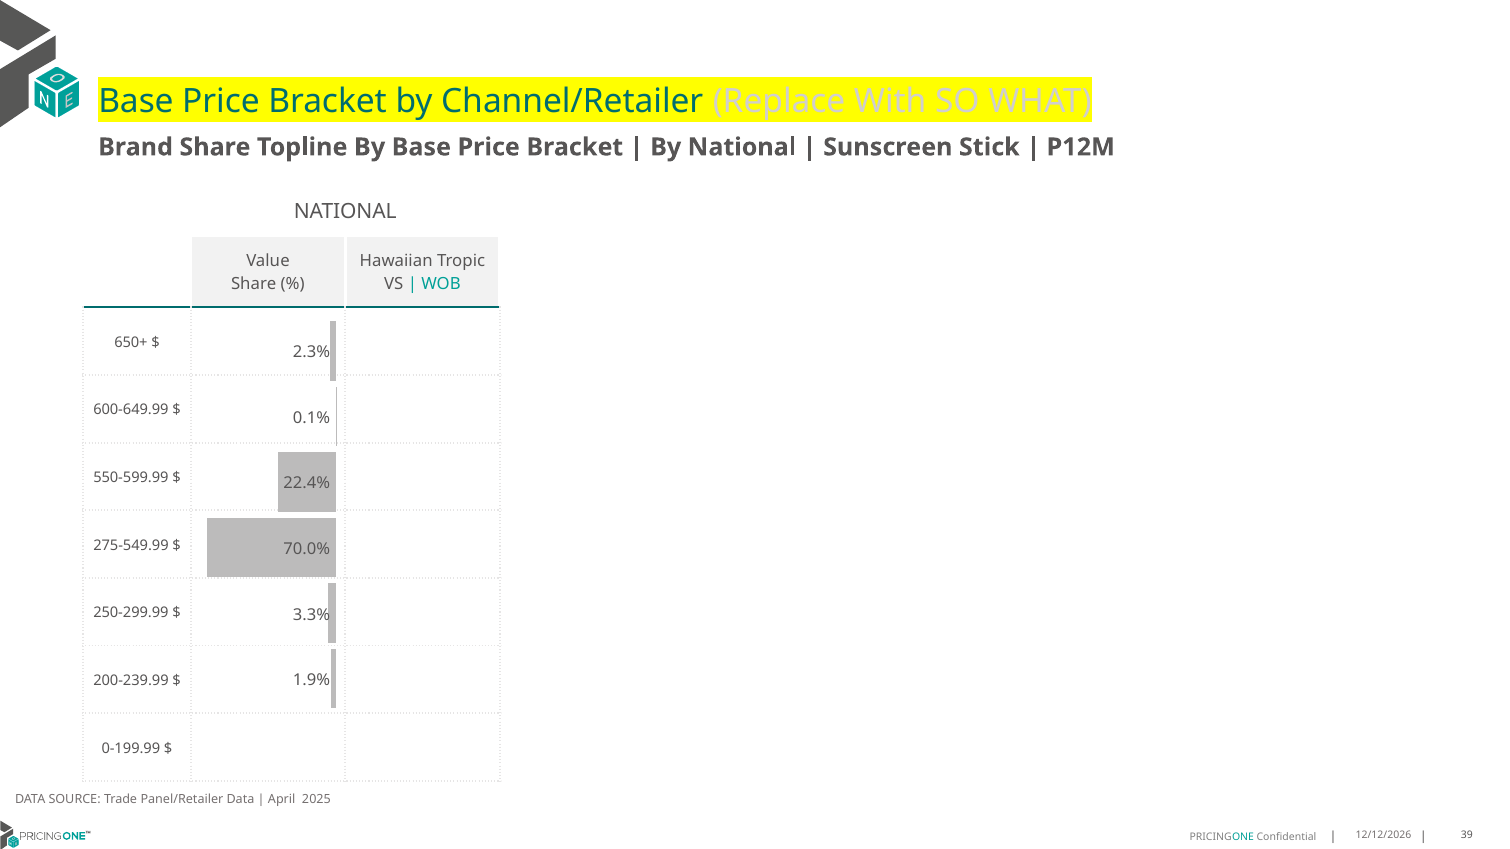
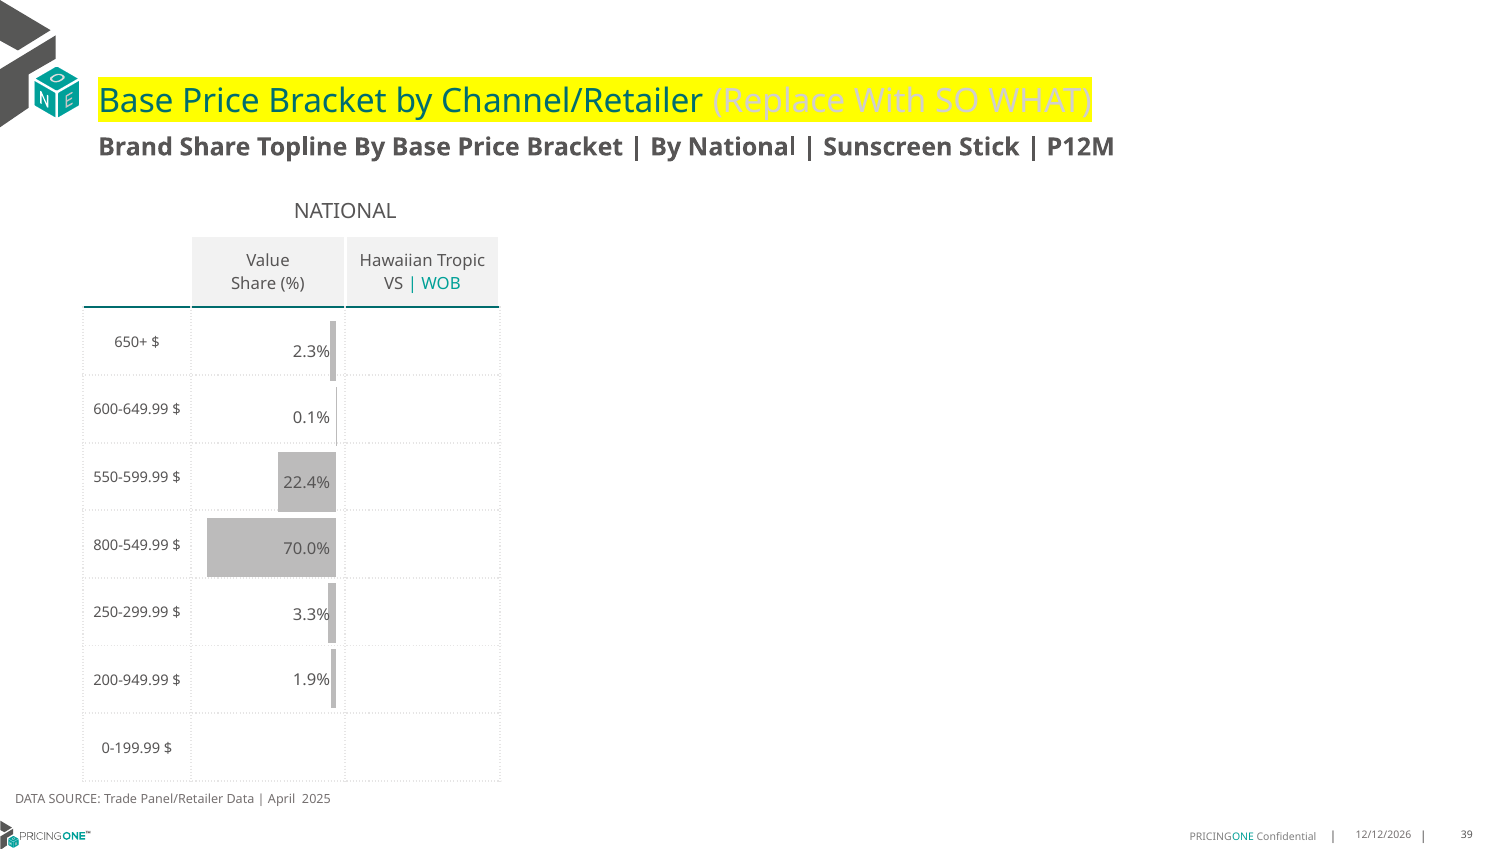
275-549.99: 275-549.99 -> 800-549.99
200-239.99: 200-239.99 -> 200-949.99
